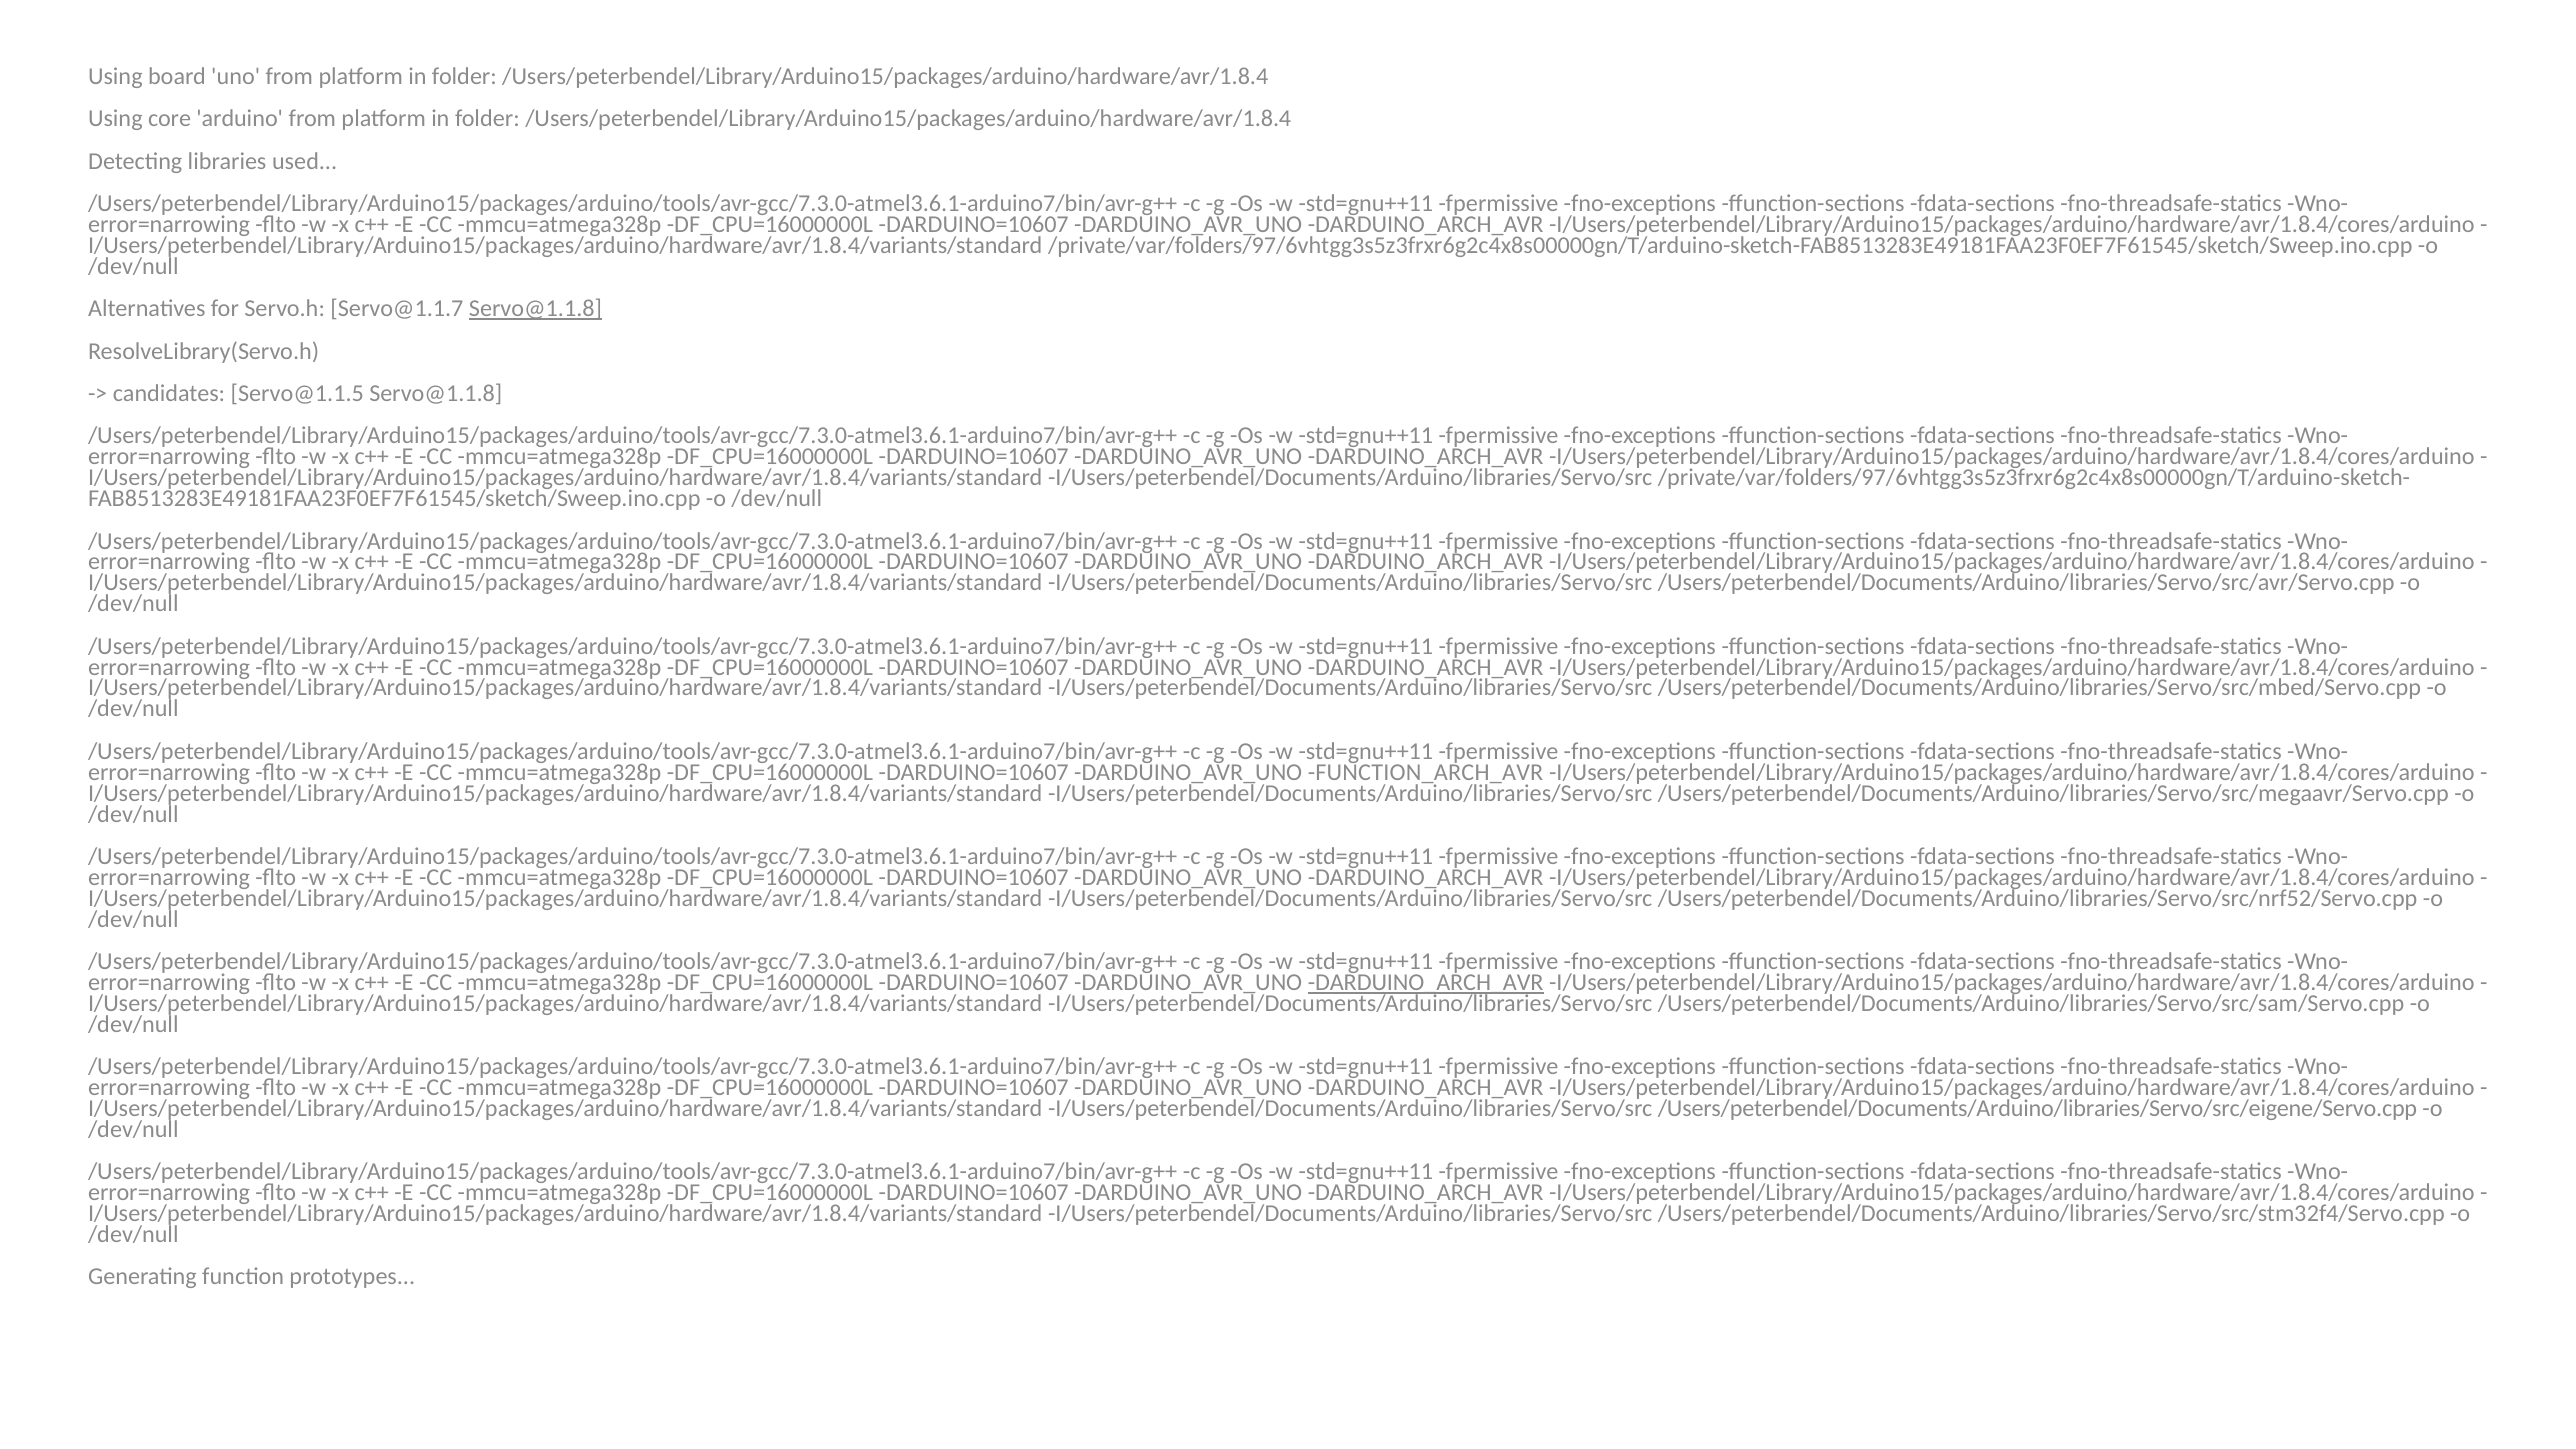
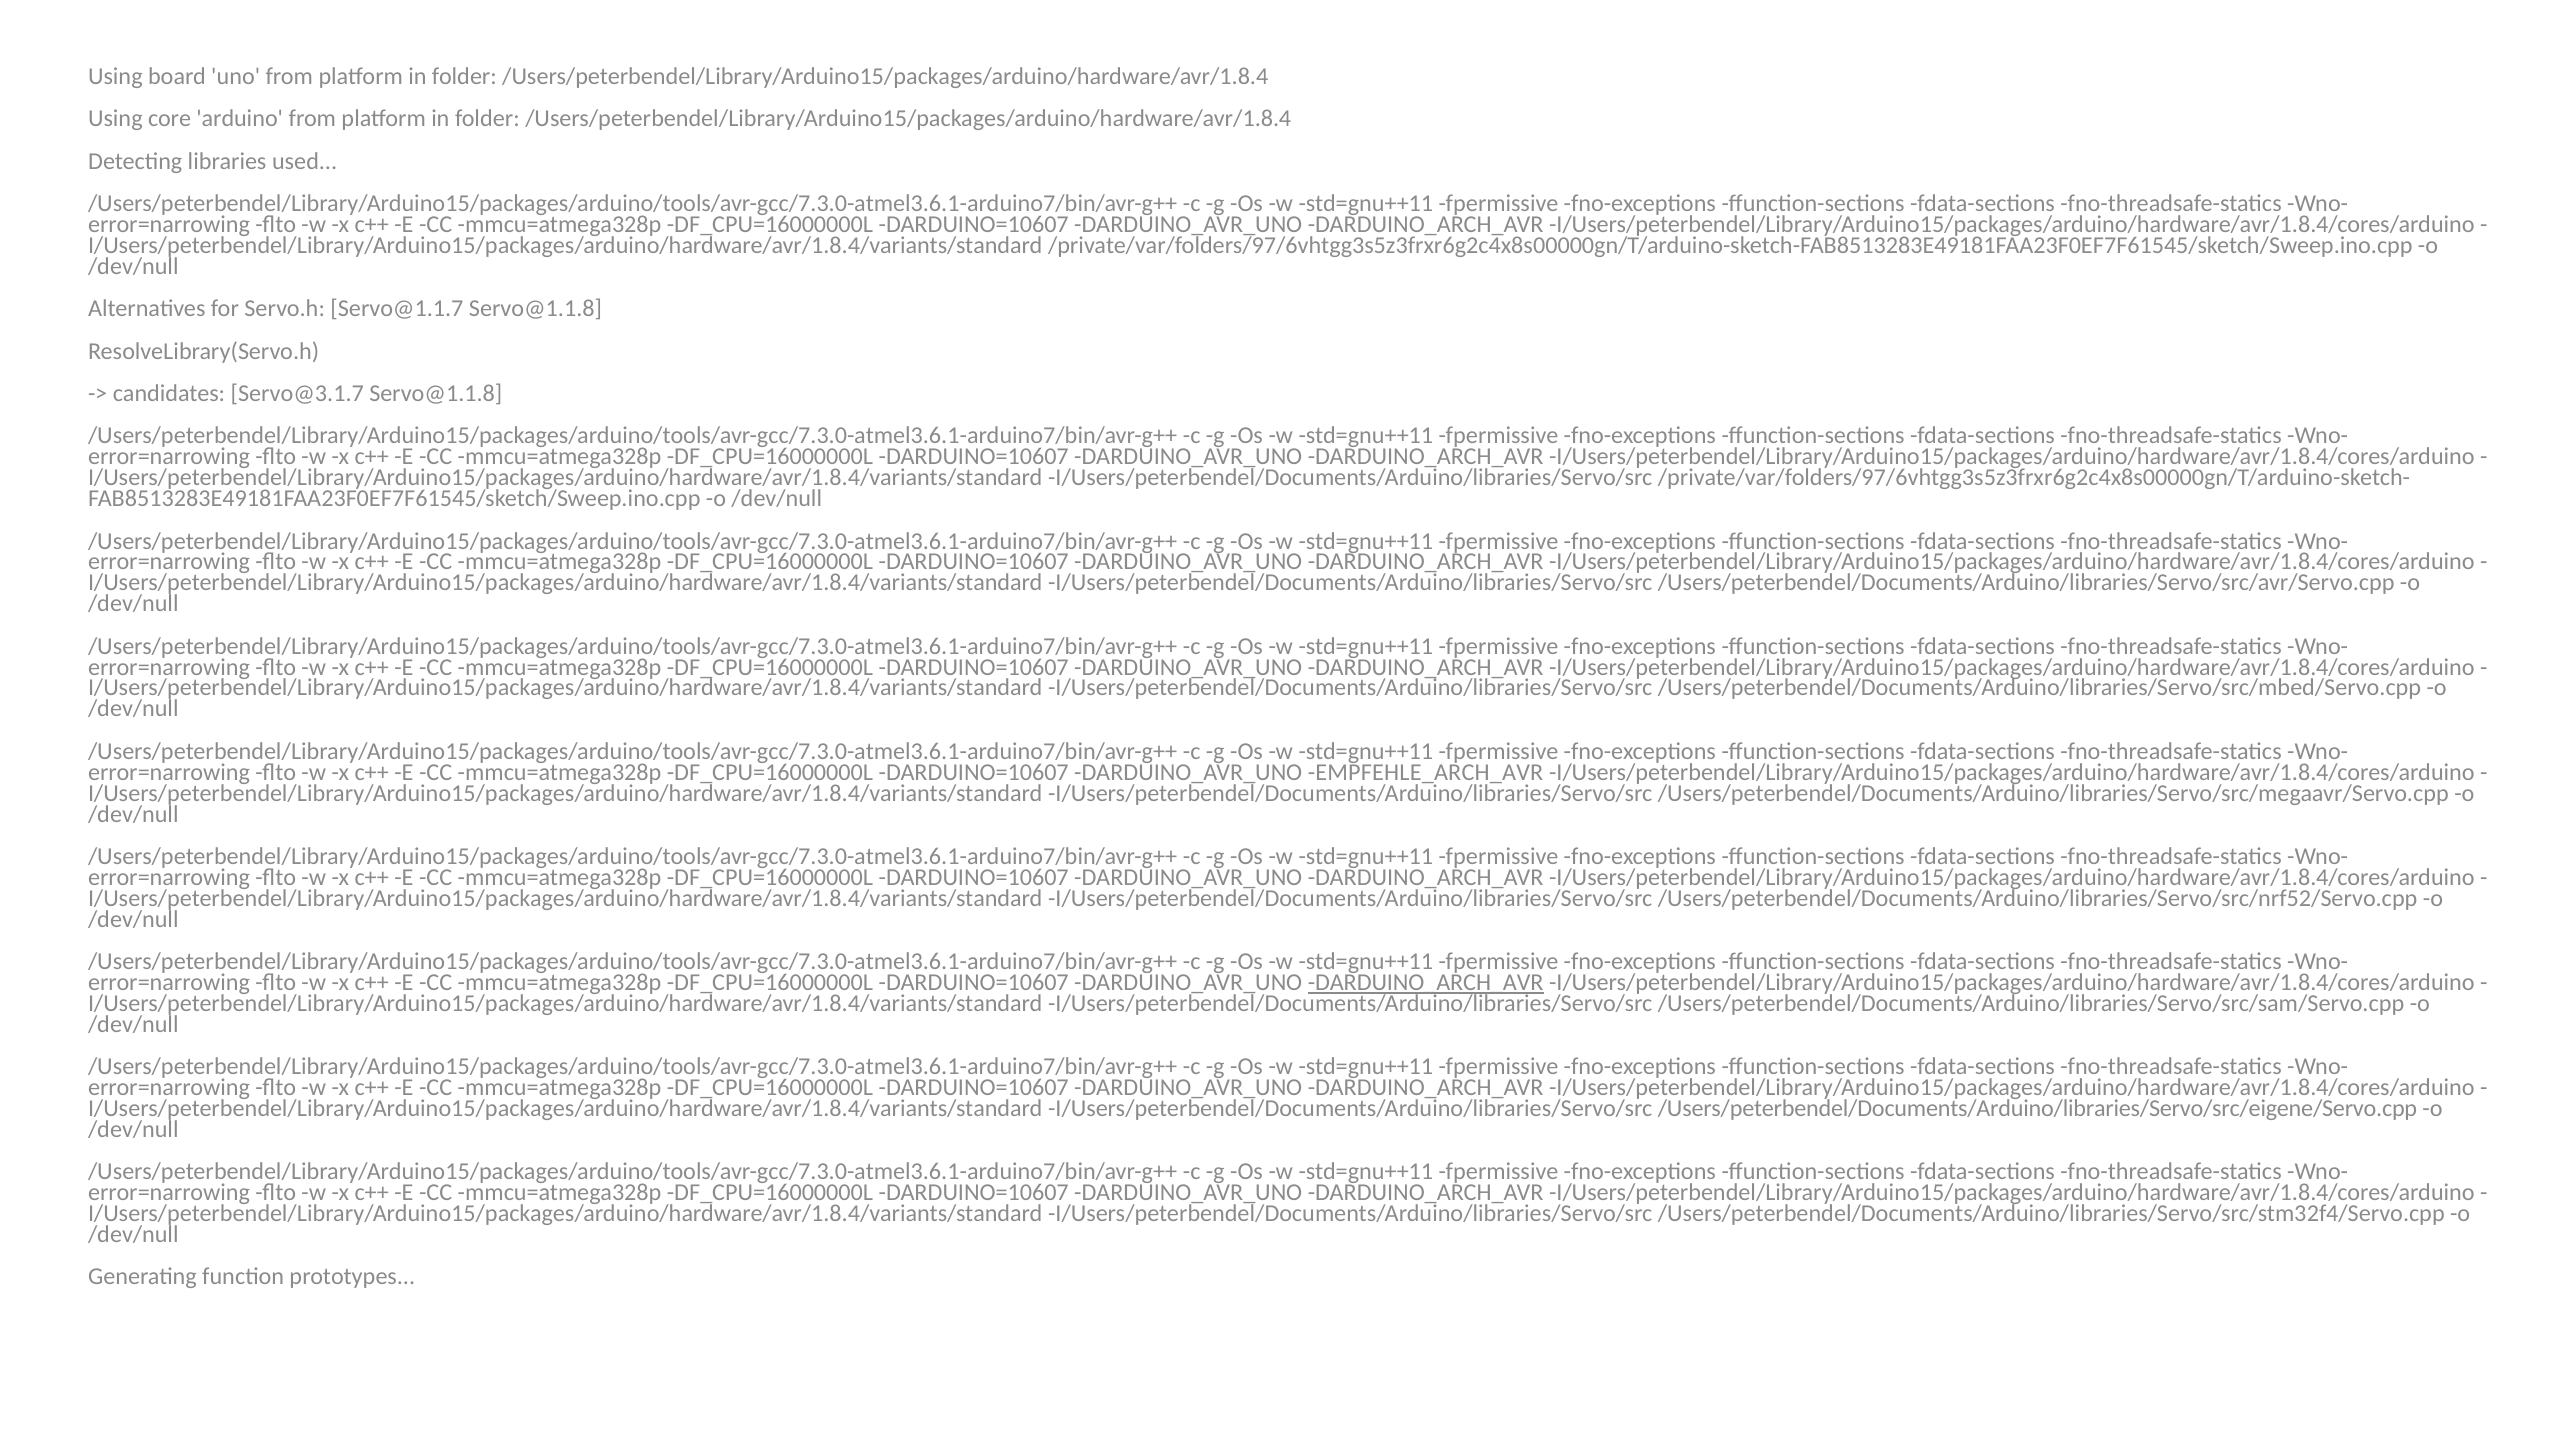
Servo@1.1.8 at (535, 309) underline: present -> none
Servo@1.1.5: Servo@1.1.5 -> Servo@3.1.7
FUNCTION_ARCH_AVR: FUNCTION_ARCH_AVR -> EMPFEHLE_ARCH_AVR
